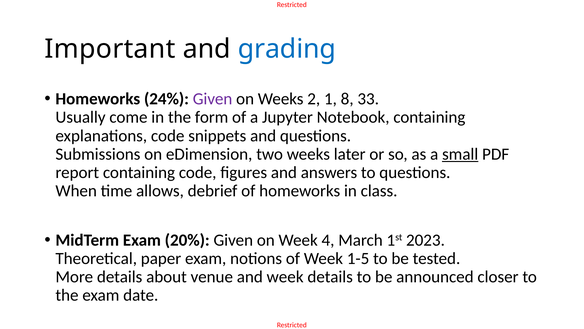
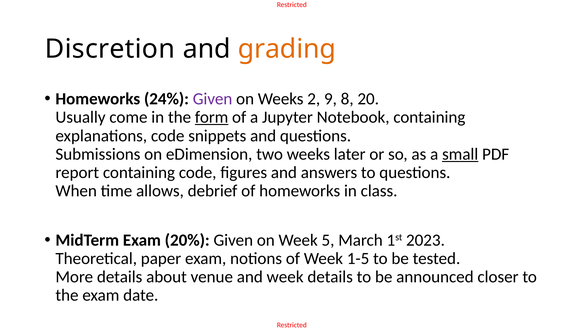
Important: Important -> Discretion
grading colour: blue -> orange
1: 1 -> 9
33: 33 -> 20
form underline: none -> present
4: 4 -> 5
